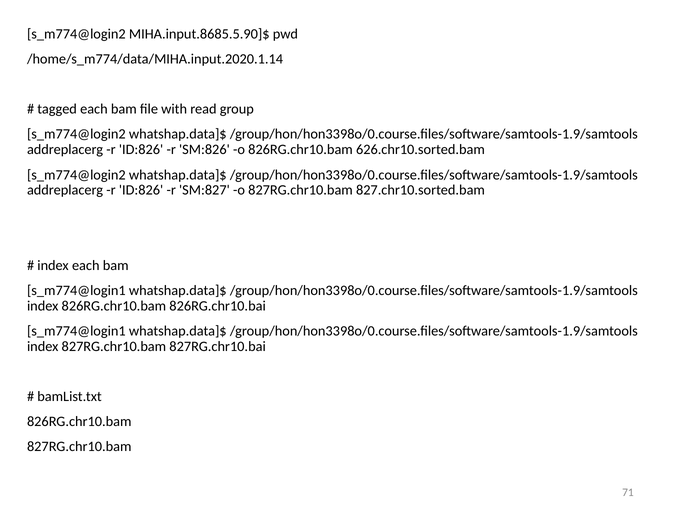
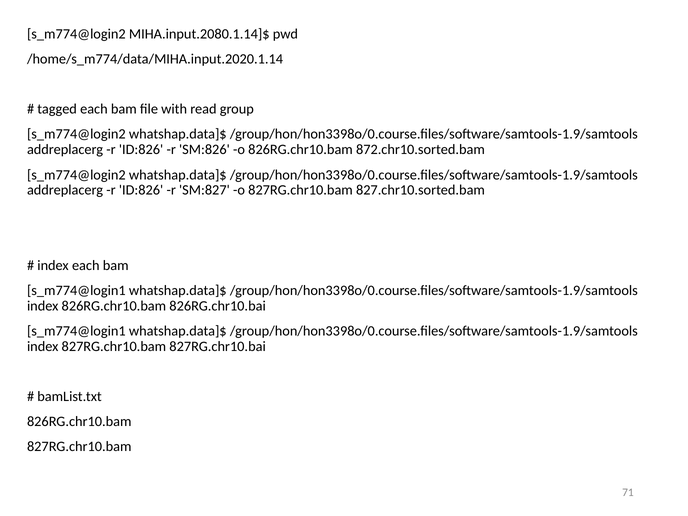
MIHA.input.8685.5.90]$: MIHA.input.8685.5.90]$ -> MIHA.input.2080.1.14]$
626.chr10.sorted.bam: 626.chr10.sorted.bam -> 872.chr10.sorted.bam
